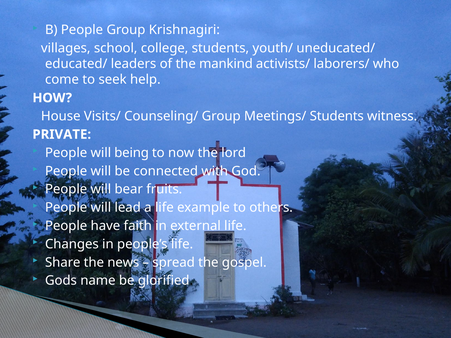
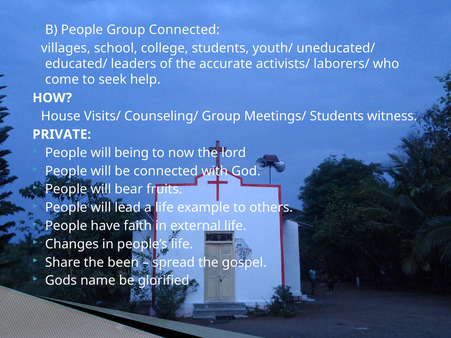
Group Krishnagiri: Krishnagiri -> Connected
mankind: mankind -> accurate
news: news -> been
